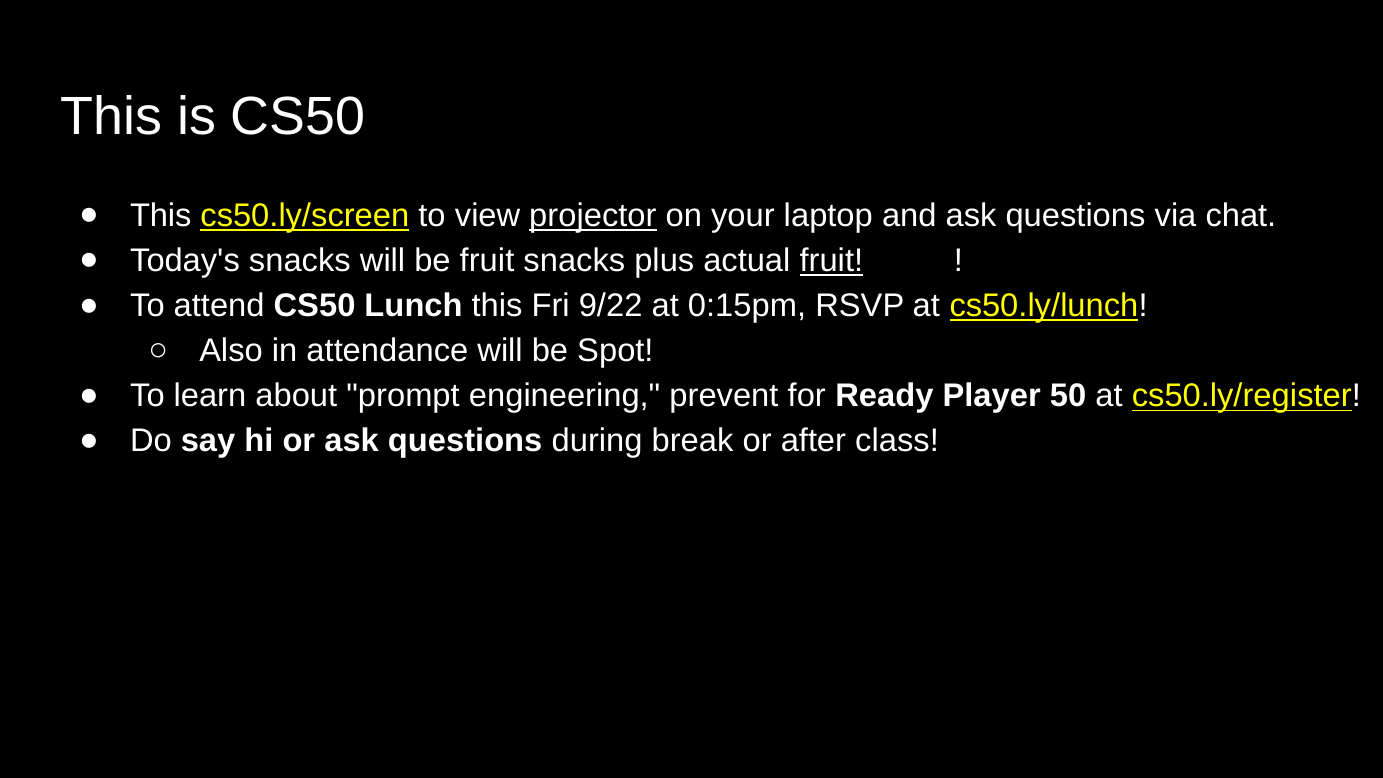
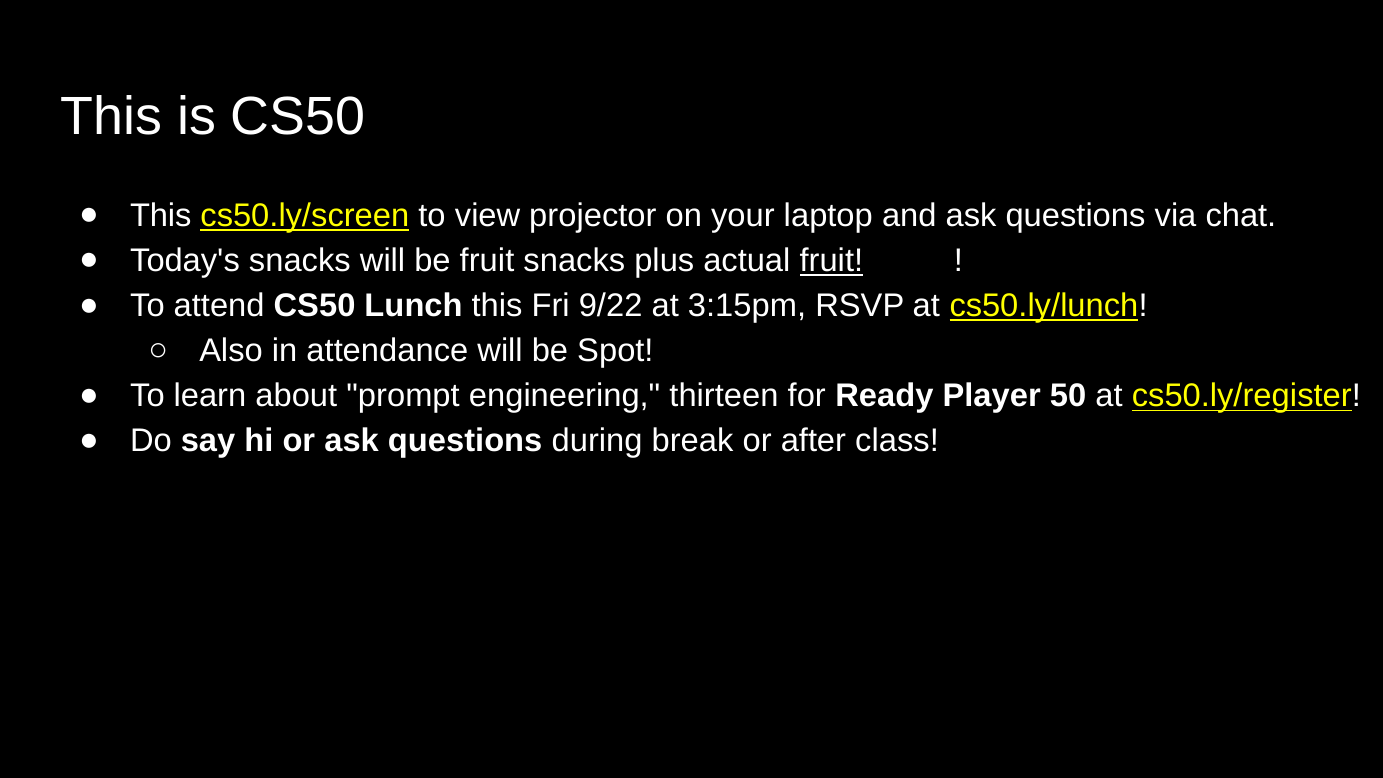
projector underline: present -> none
0:15pm: 0:15pm -> 3:15pm
prevent: prevent -> thirteen
